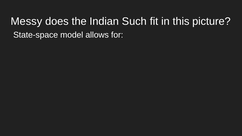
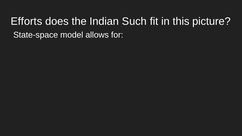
Messy: Messy -> Efforts
